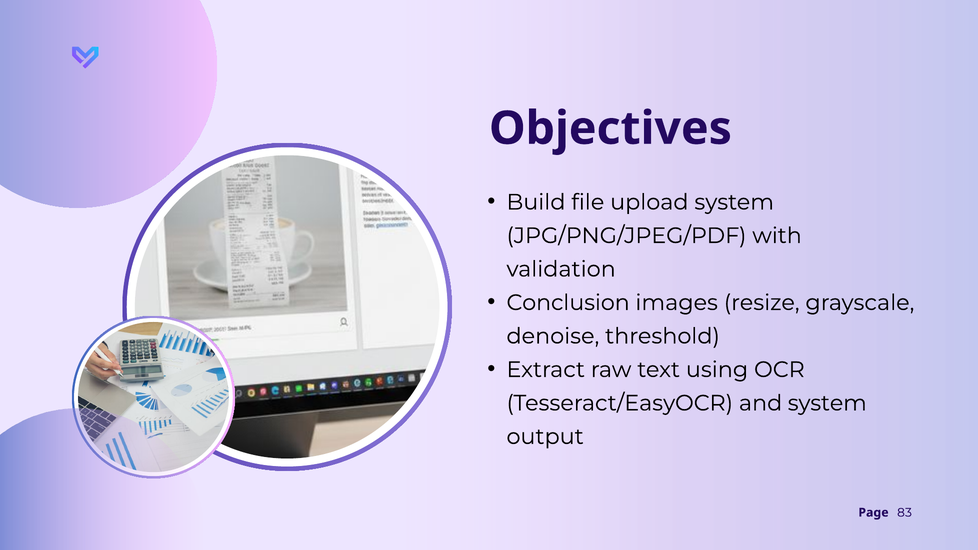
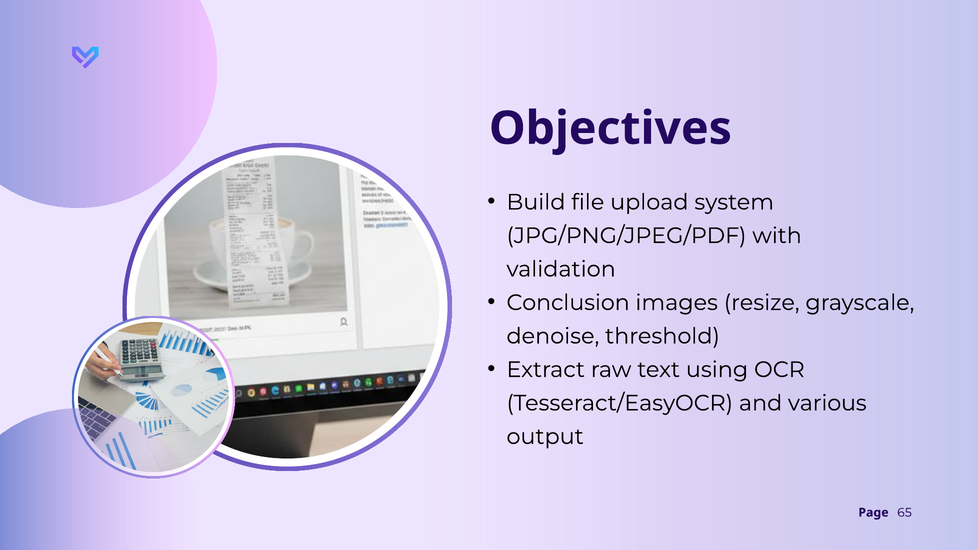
and system: system -> various
83: 83 -> 65
